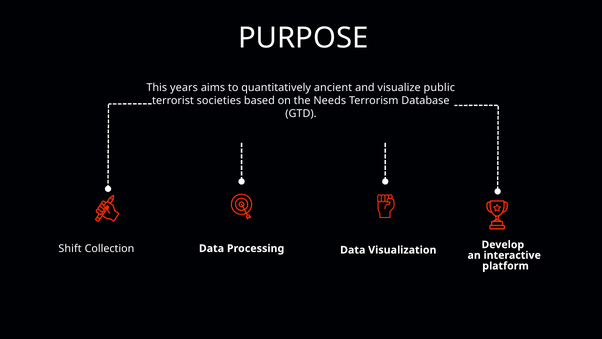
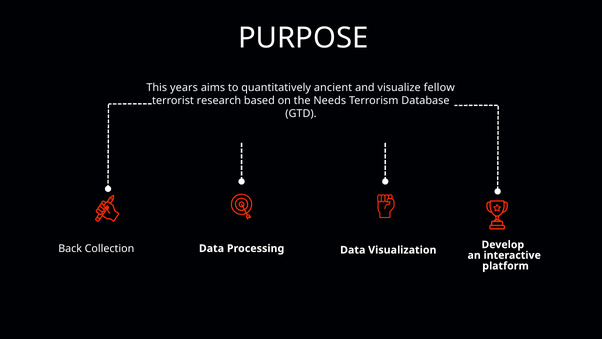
public: public -> fellow
societies: societies -> research
Shift: Shift -> Back
